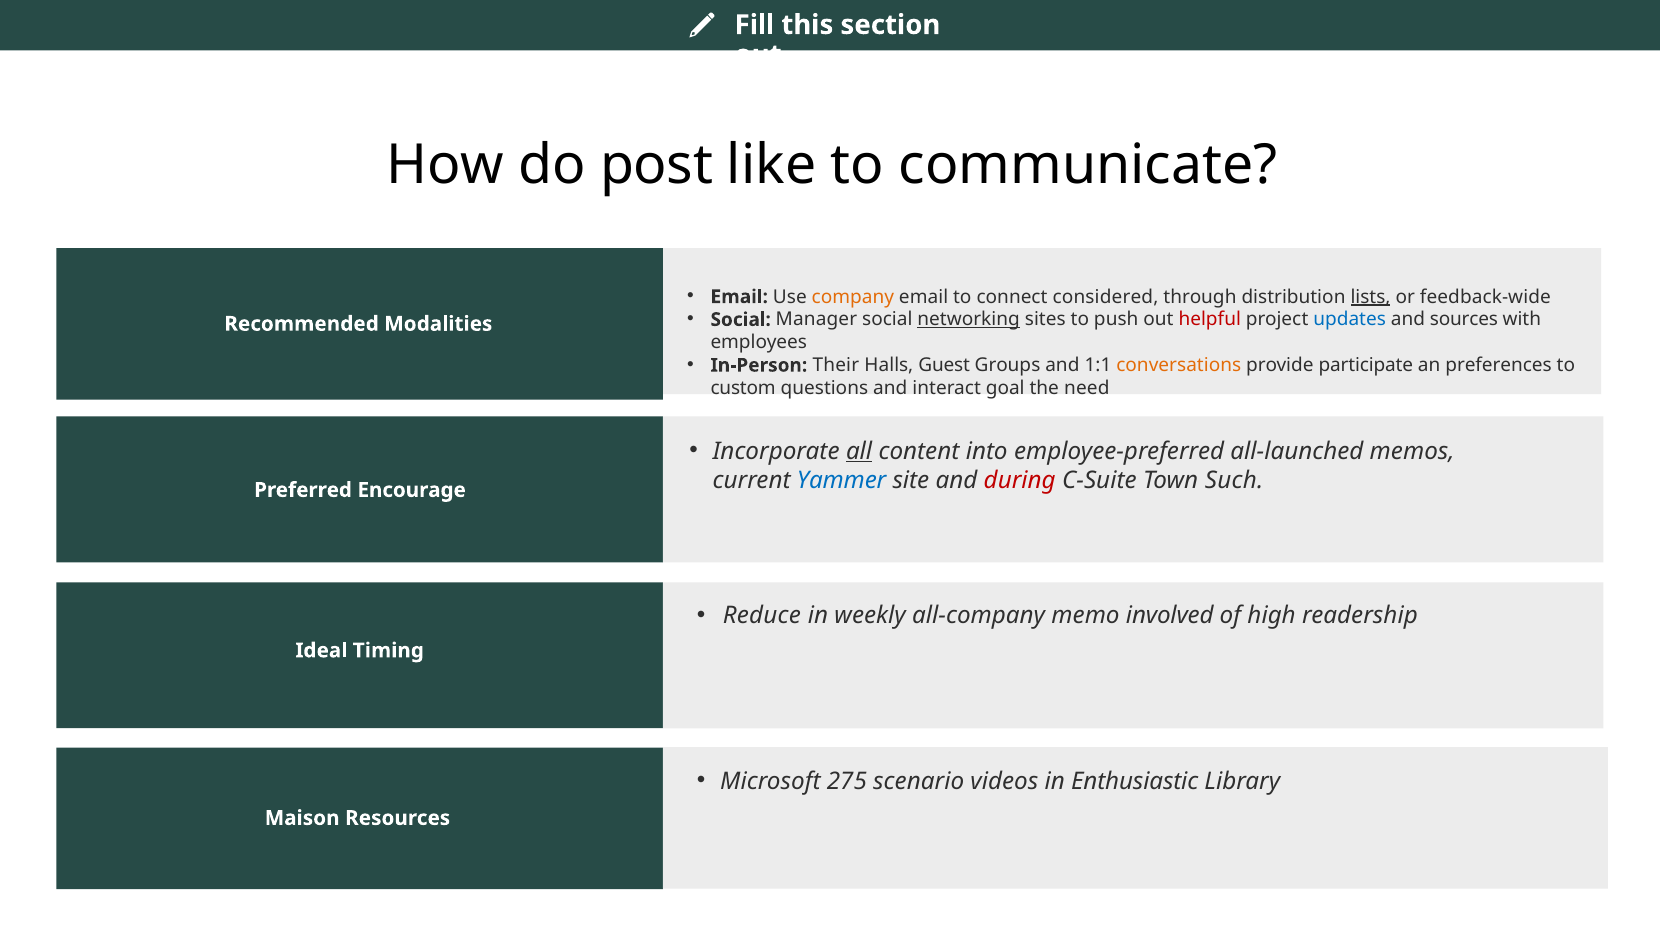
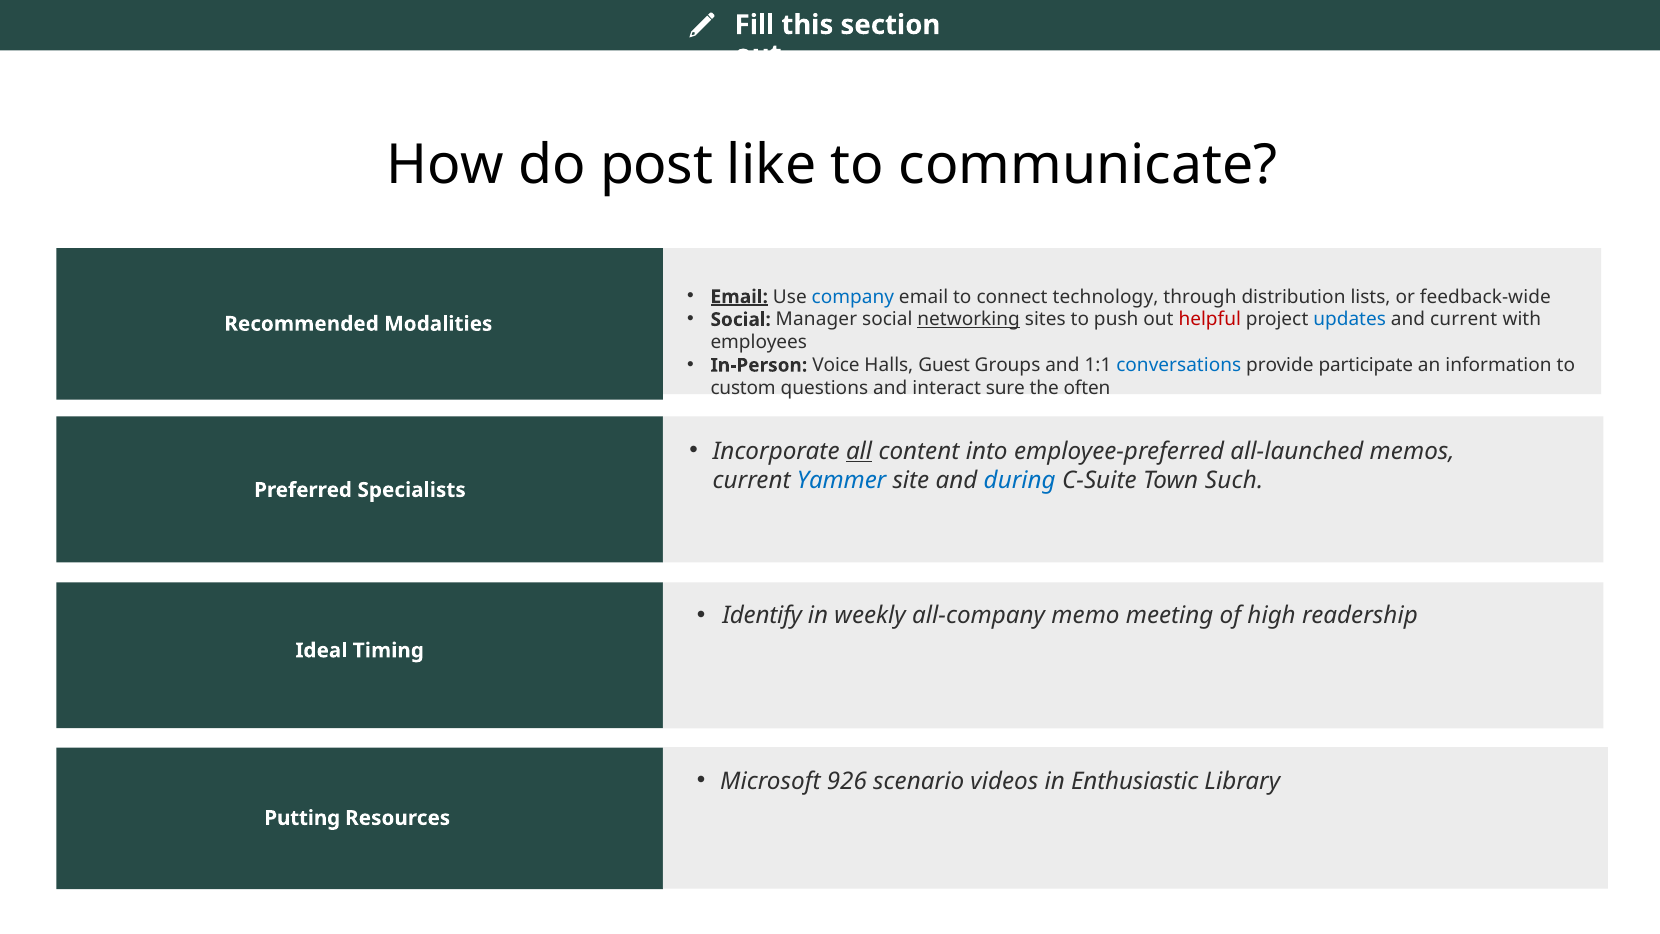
Email at (739, 297) underline: none -> present
company colour: orange -> blue
considered: considered -> technology
lists underline: present -> none
and sources: sources -> current
Their: Their -> Voice
conversations colour: orange -> blue
preferences: preferences -> information
goal: goal -> sure
need: need -> often
during colour: red -> blue
Encourage: Encourage -> Specialists
Reduce: Reduce -> Identify
involved: involved -> meeting
275: 275 -> 926
Maison: Maison -> Putting
